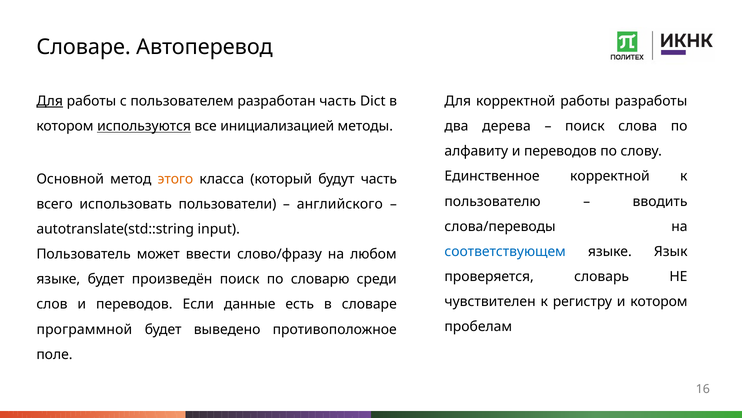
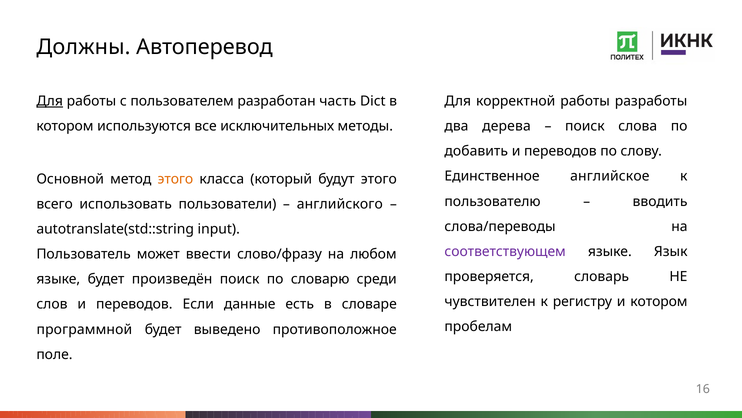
Словаре at (84, 47): Словаре -> Должны
используются underline: present -> none
инициализацией: инициализацией -> исключительных
алфавиту: алфавиту -> добавить
Единственное корректной: корректной -> английское
будут часть: часть -> этого
соответствующем colour: blue -> purple
